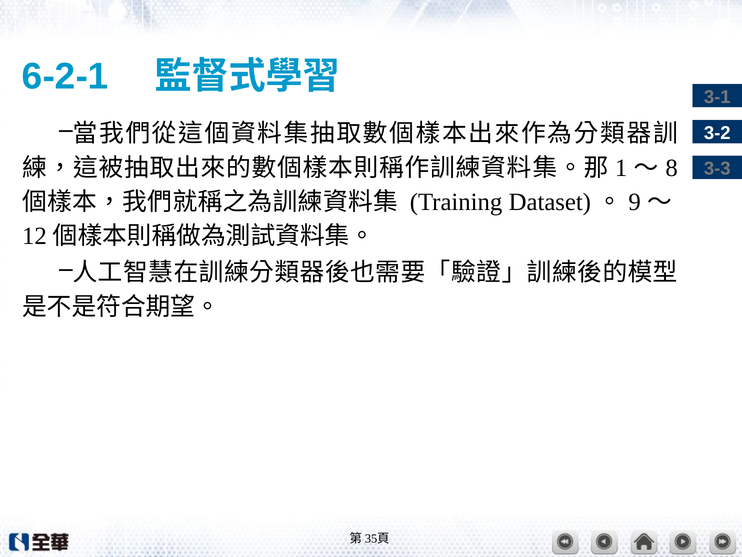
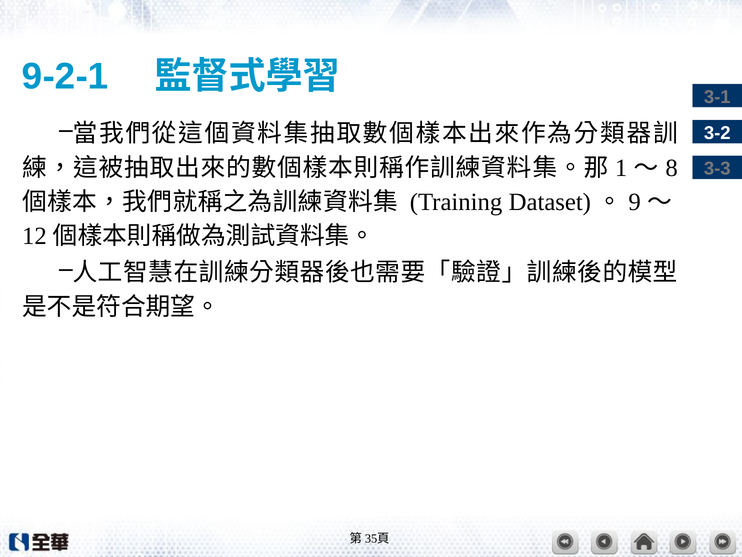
6-2-1: 6-2-1 -> 9-2-1
